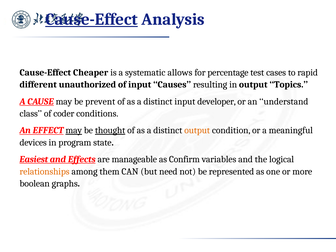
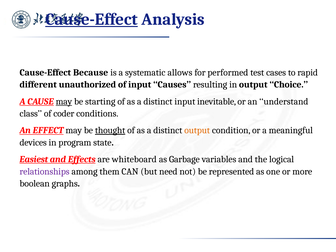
Cheaper: Cheaper -> Because
percentage: percentage -> performed
Topics: Topics -> Choice
may at (64, 101) underline: none -> present
prevent: prevent -> starting
developer: developer -> inevitable
may at (74, 130) underline: present -> none
manageable: manageable -> whiteboard
Confirm: Confirm -> Garbage
relationships colour: orange -> purple
